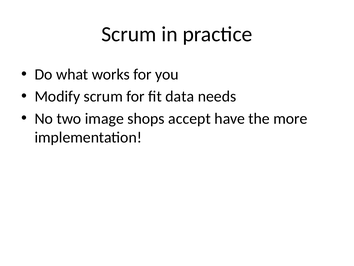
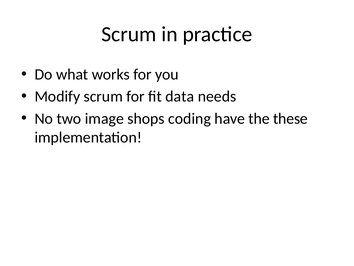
accept: accept -> coding
more: more -> these
